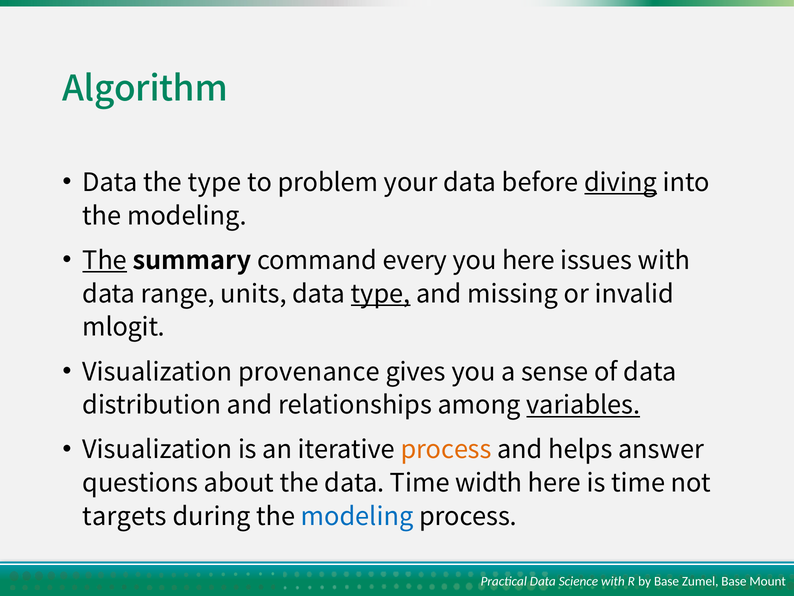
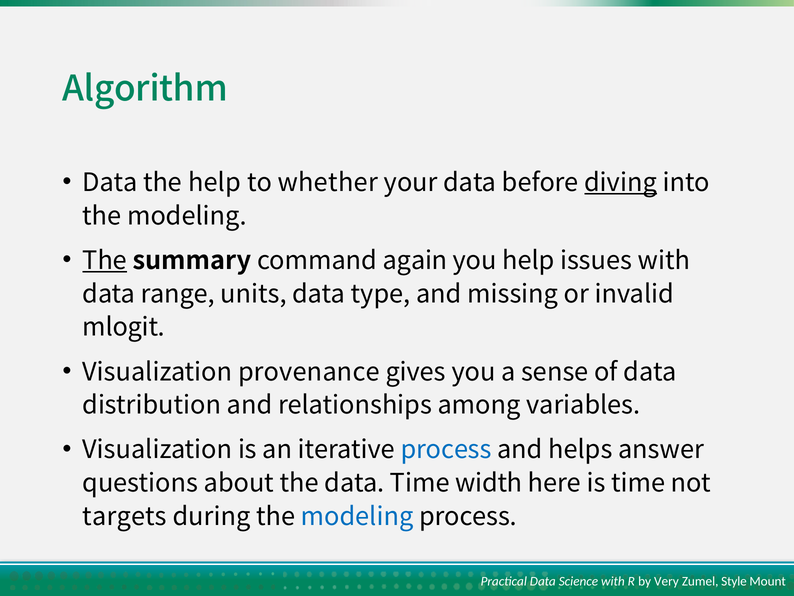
the type: type -> help
problem: problem -> whether
every: every -> again
you here: here -> help
type at (381, 294) underline: present -> none
variables underline: present -> none
process at (446, 450) colour: orange -> blue
by Base: Base -> Very
Zumel Base: Base -> Style
